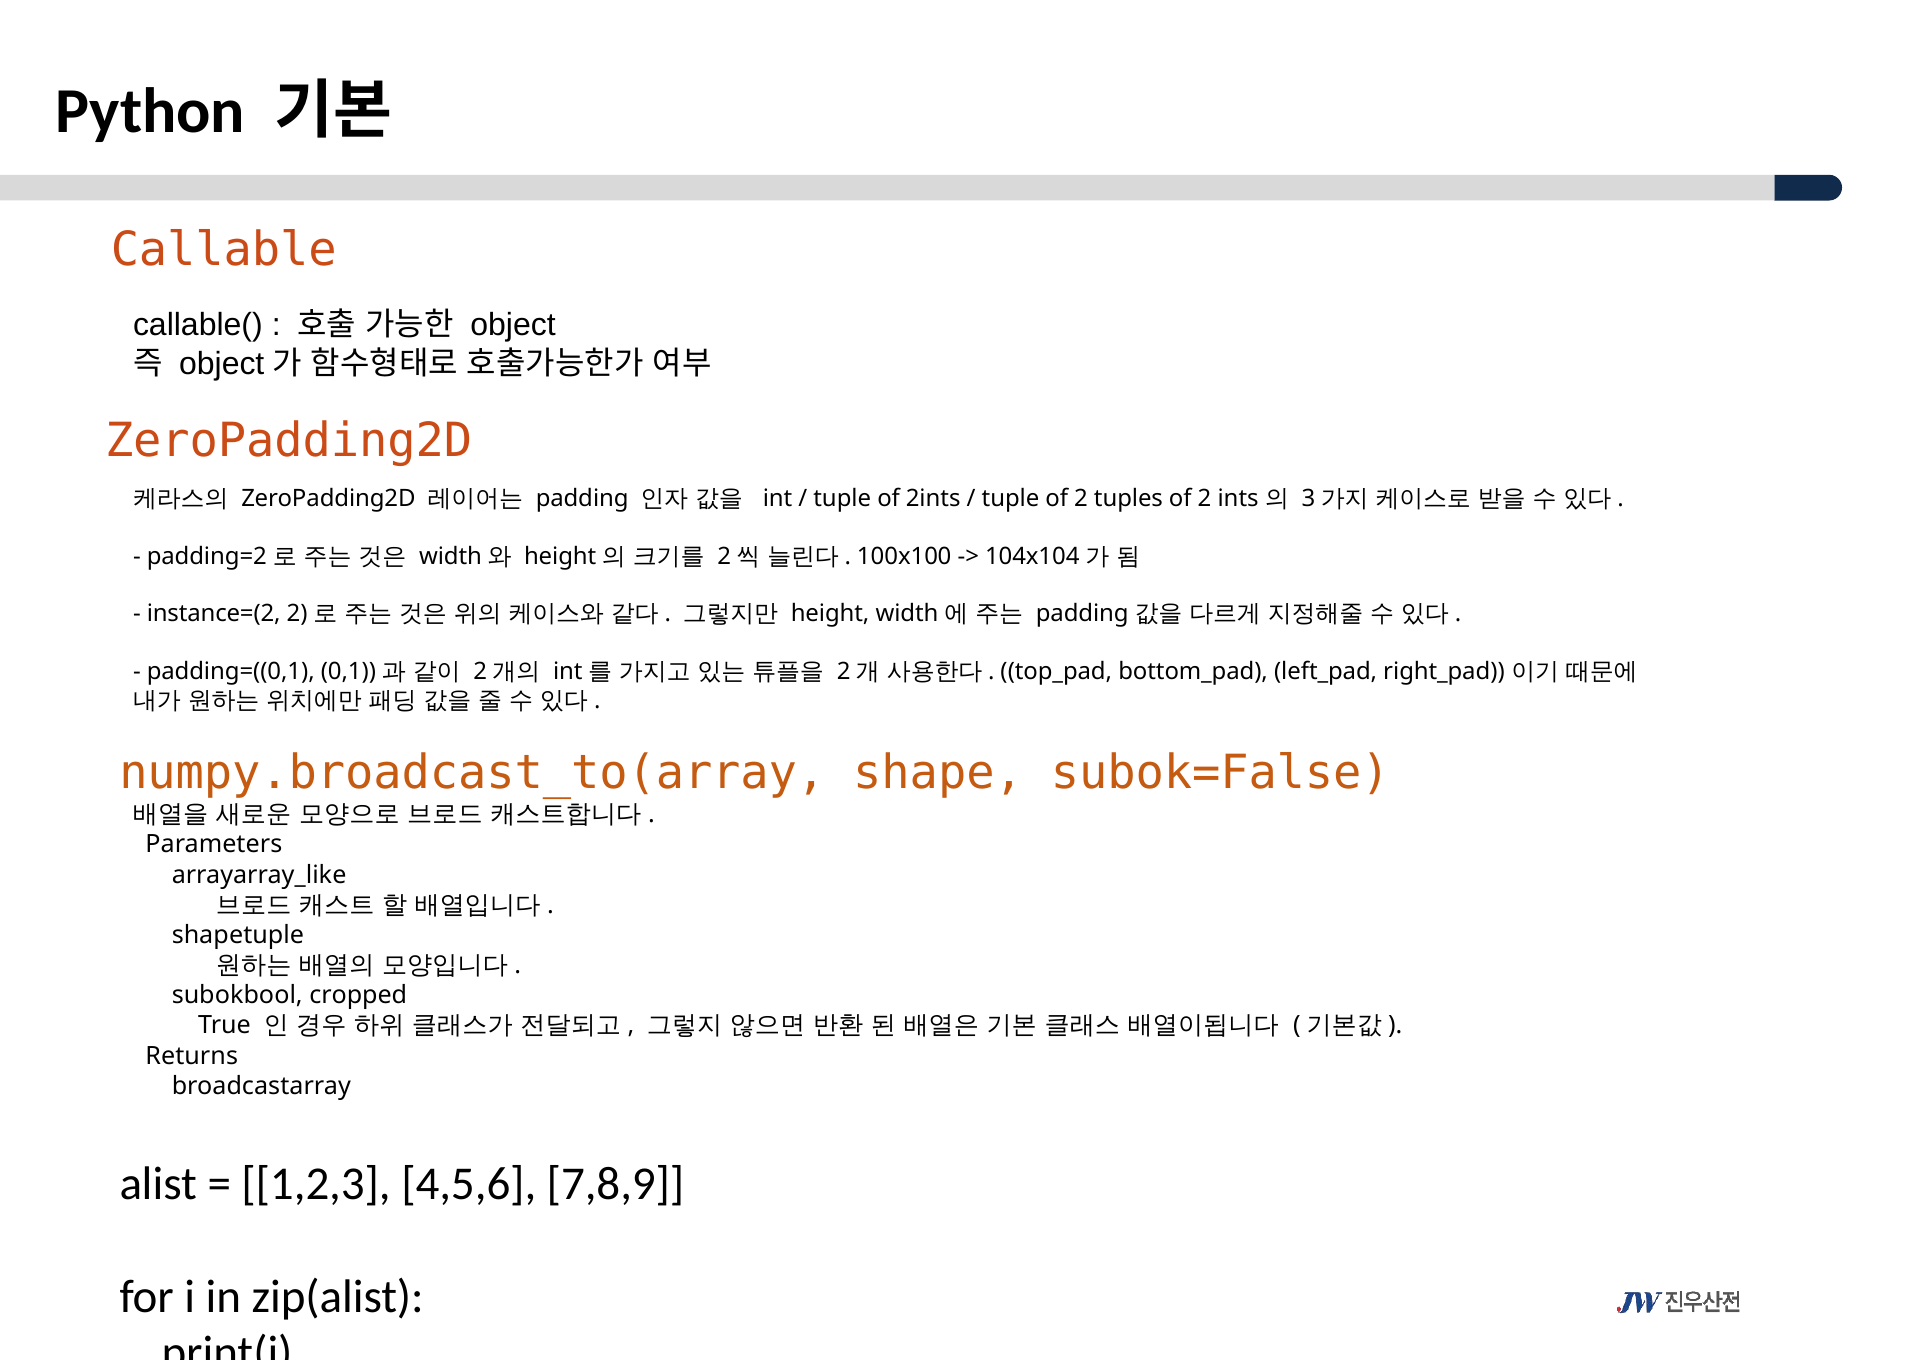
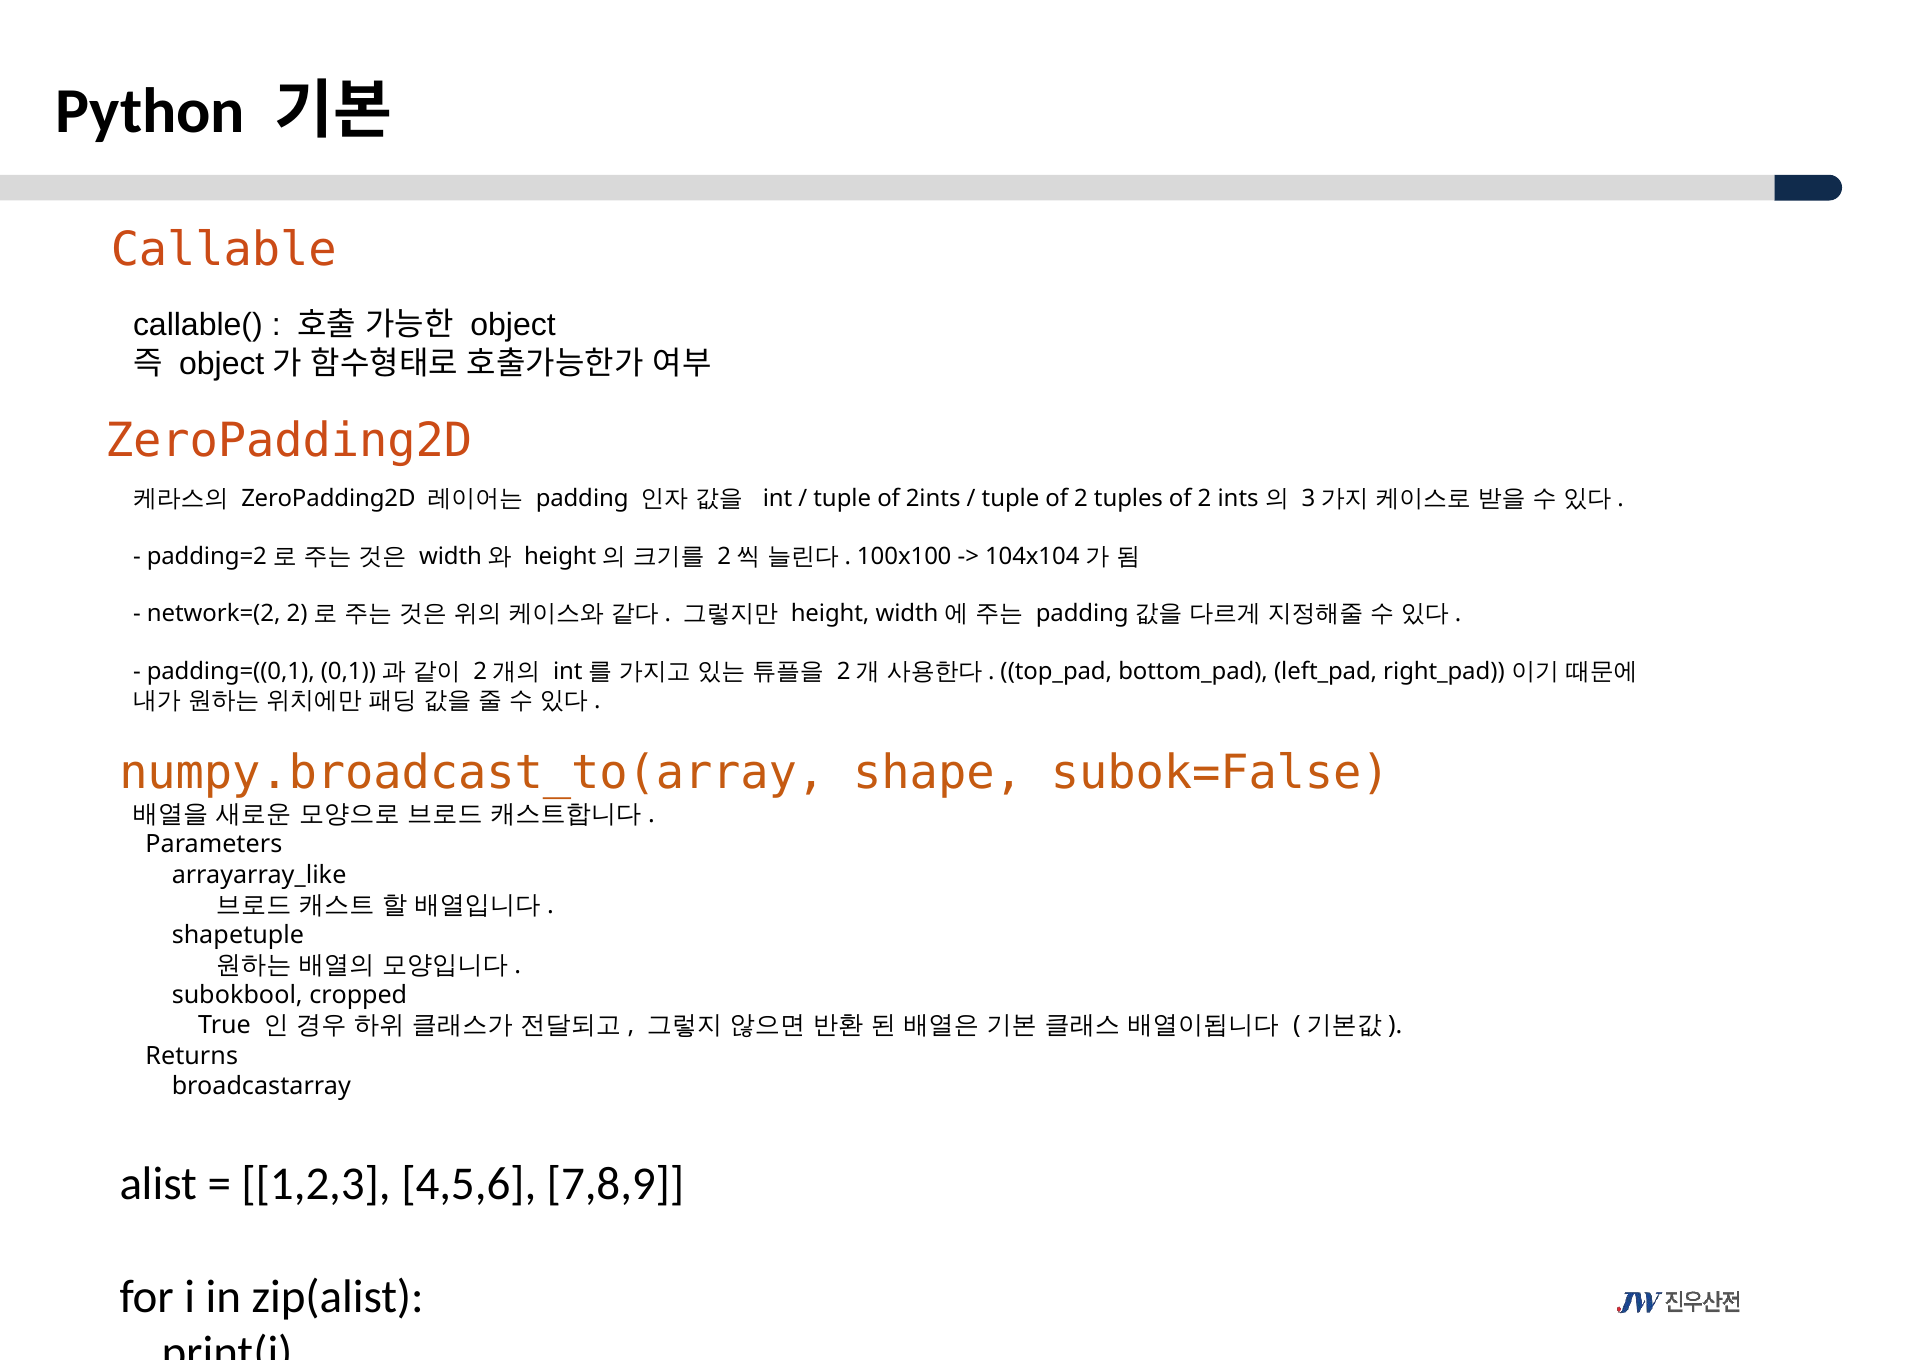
instance=(2: instance=(2 -> network=(2
